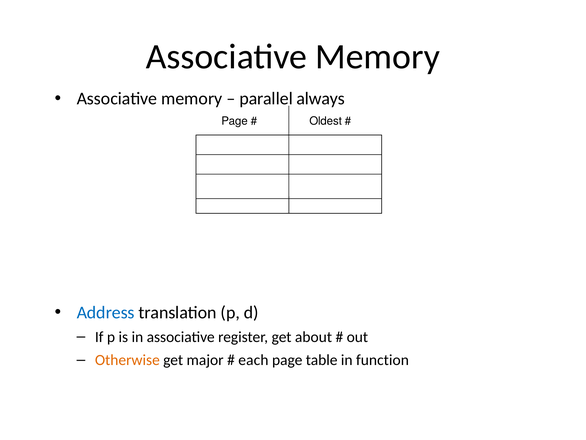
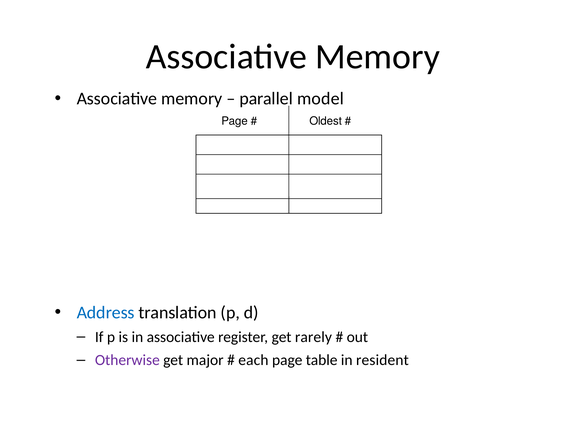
always: always -> model
about: about -> rarely
Otherwise colour: orange -> purple
function: function -> resident
